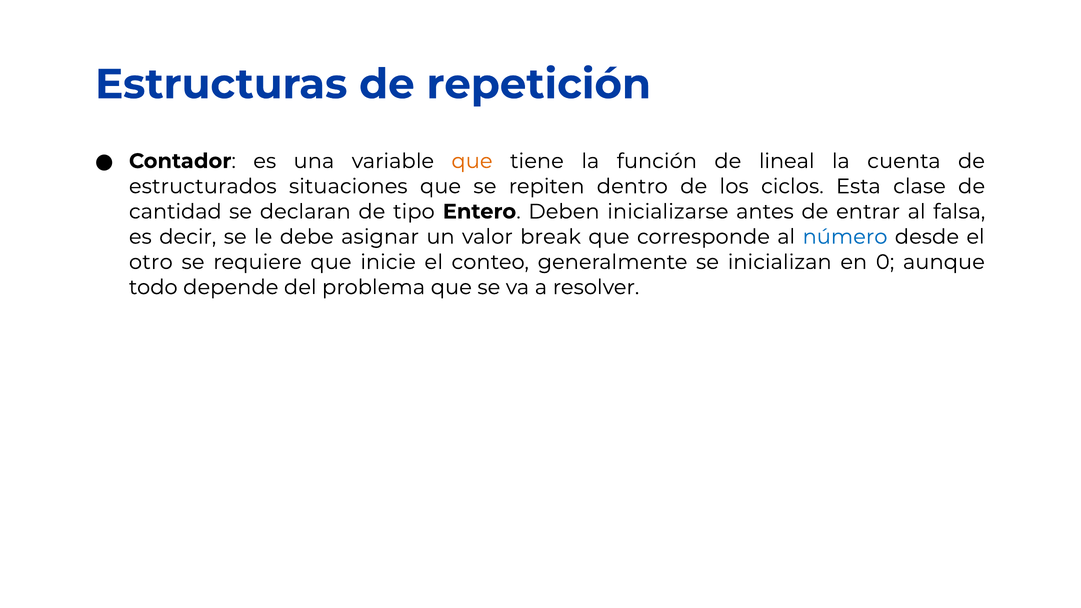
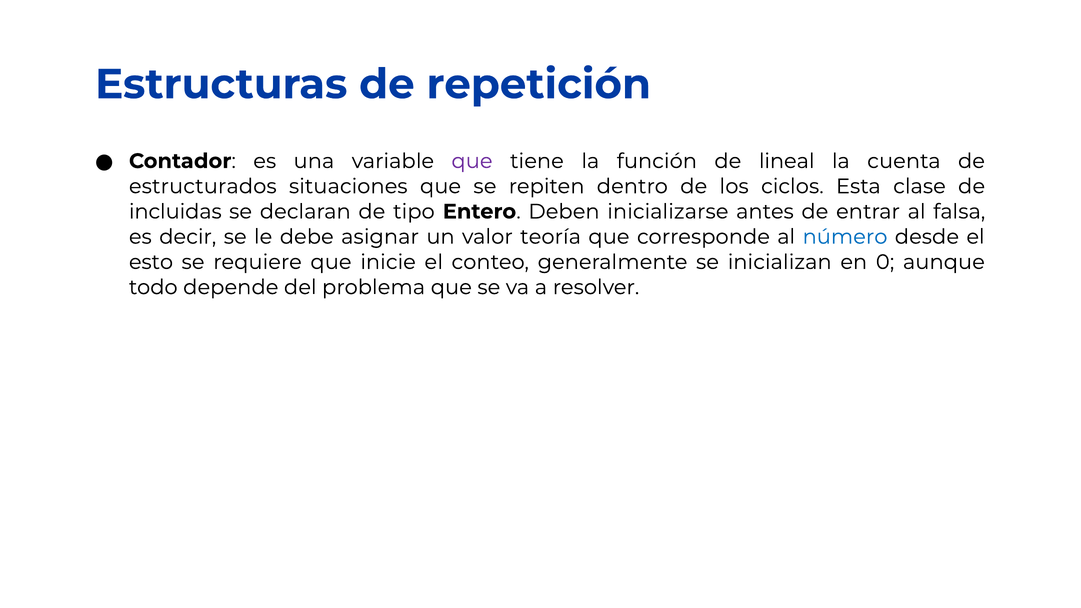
que at (472, 161) colour: orange -> purple
cantidad: cantidad -> incluidas
break: break -> teoría
otro: otro -> esto
